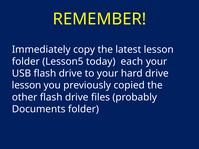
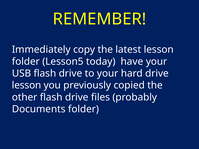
each: each -> have
